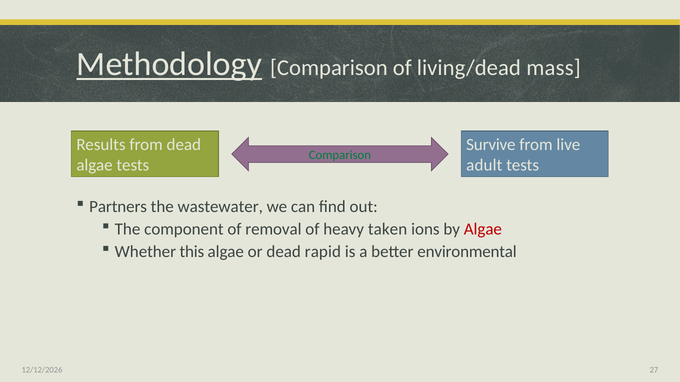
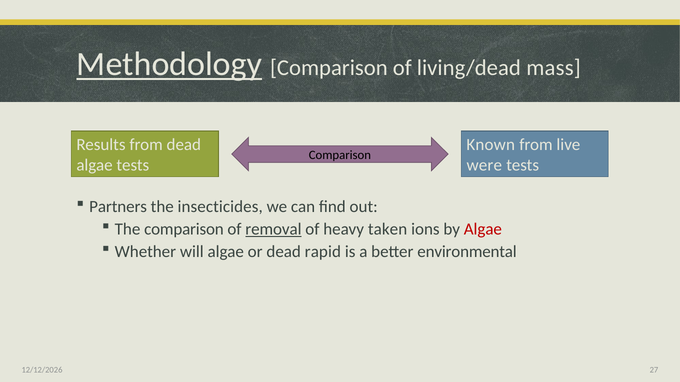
Survive: Survive -> Known
Comparison at (340, 155) colour: green -> black
adult: adult -> were
wastewater: wastewater -> insecticides
The component: component -> comparison
removal underline: none -> present
this: this -> will
